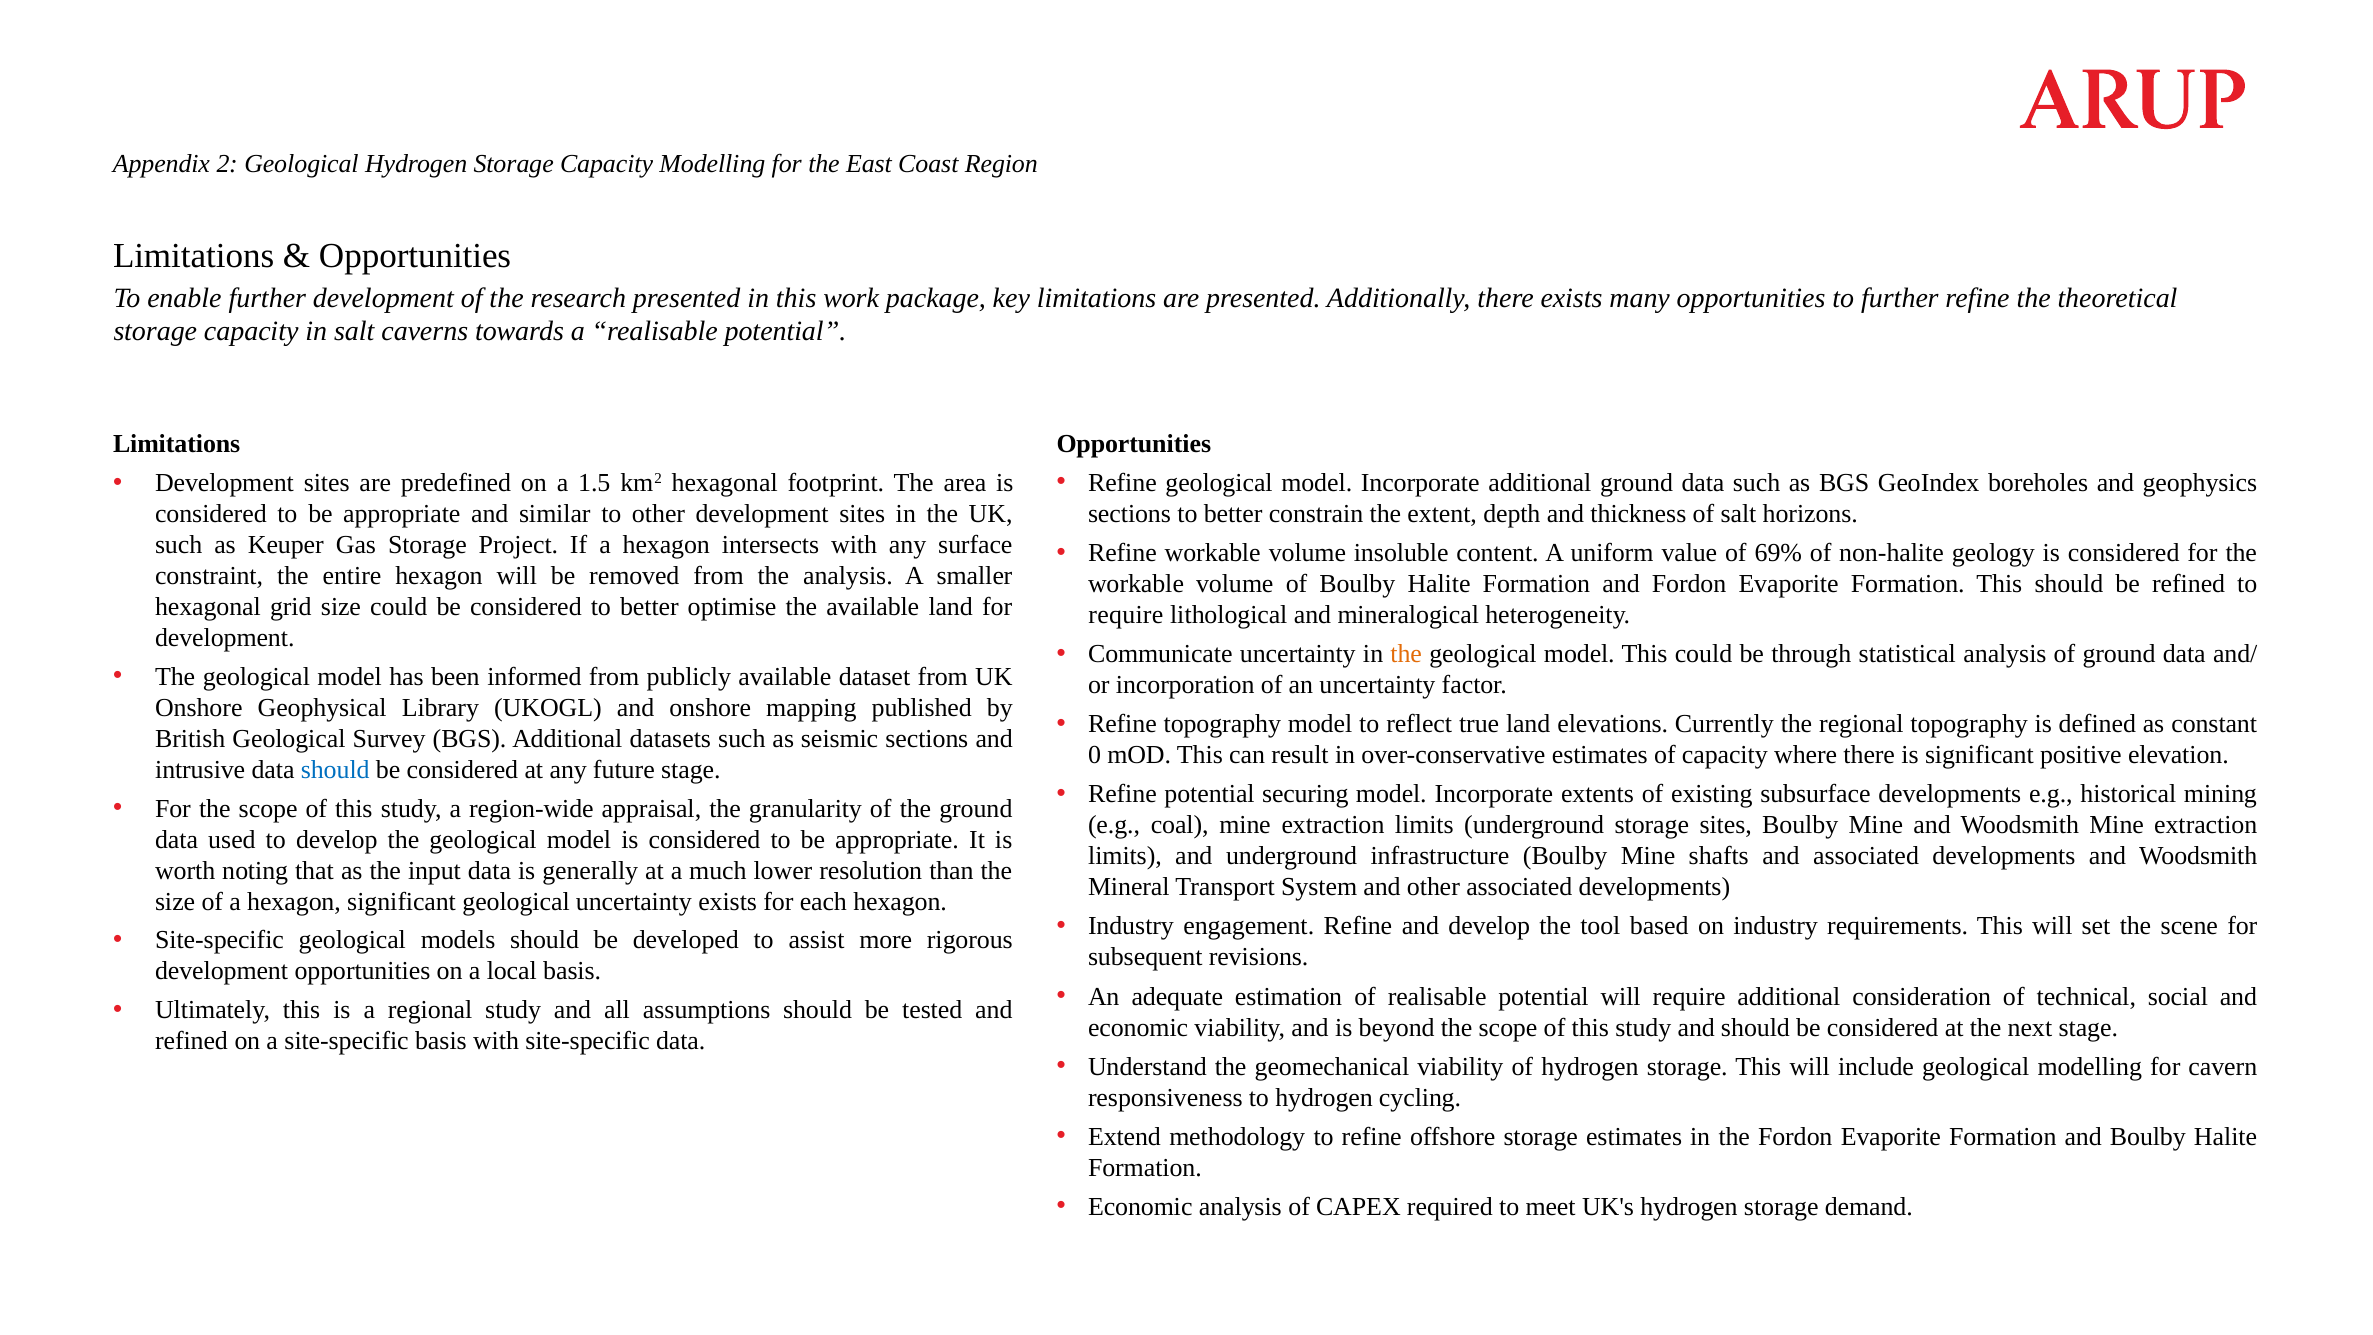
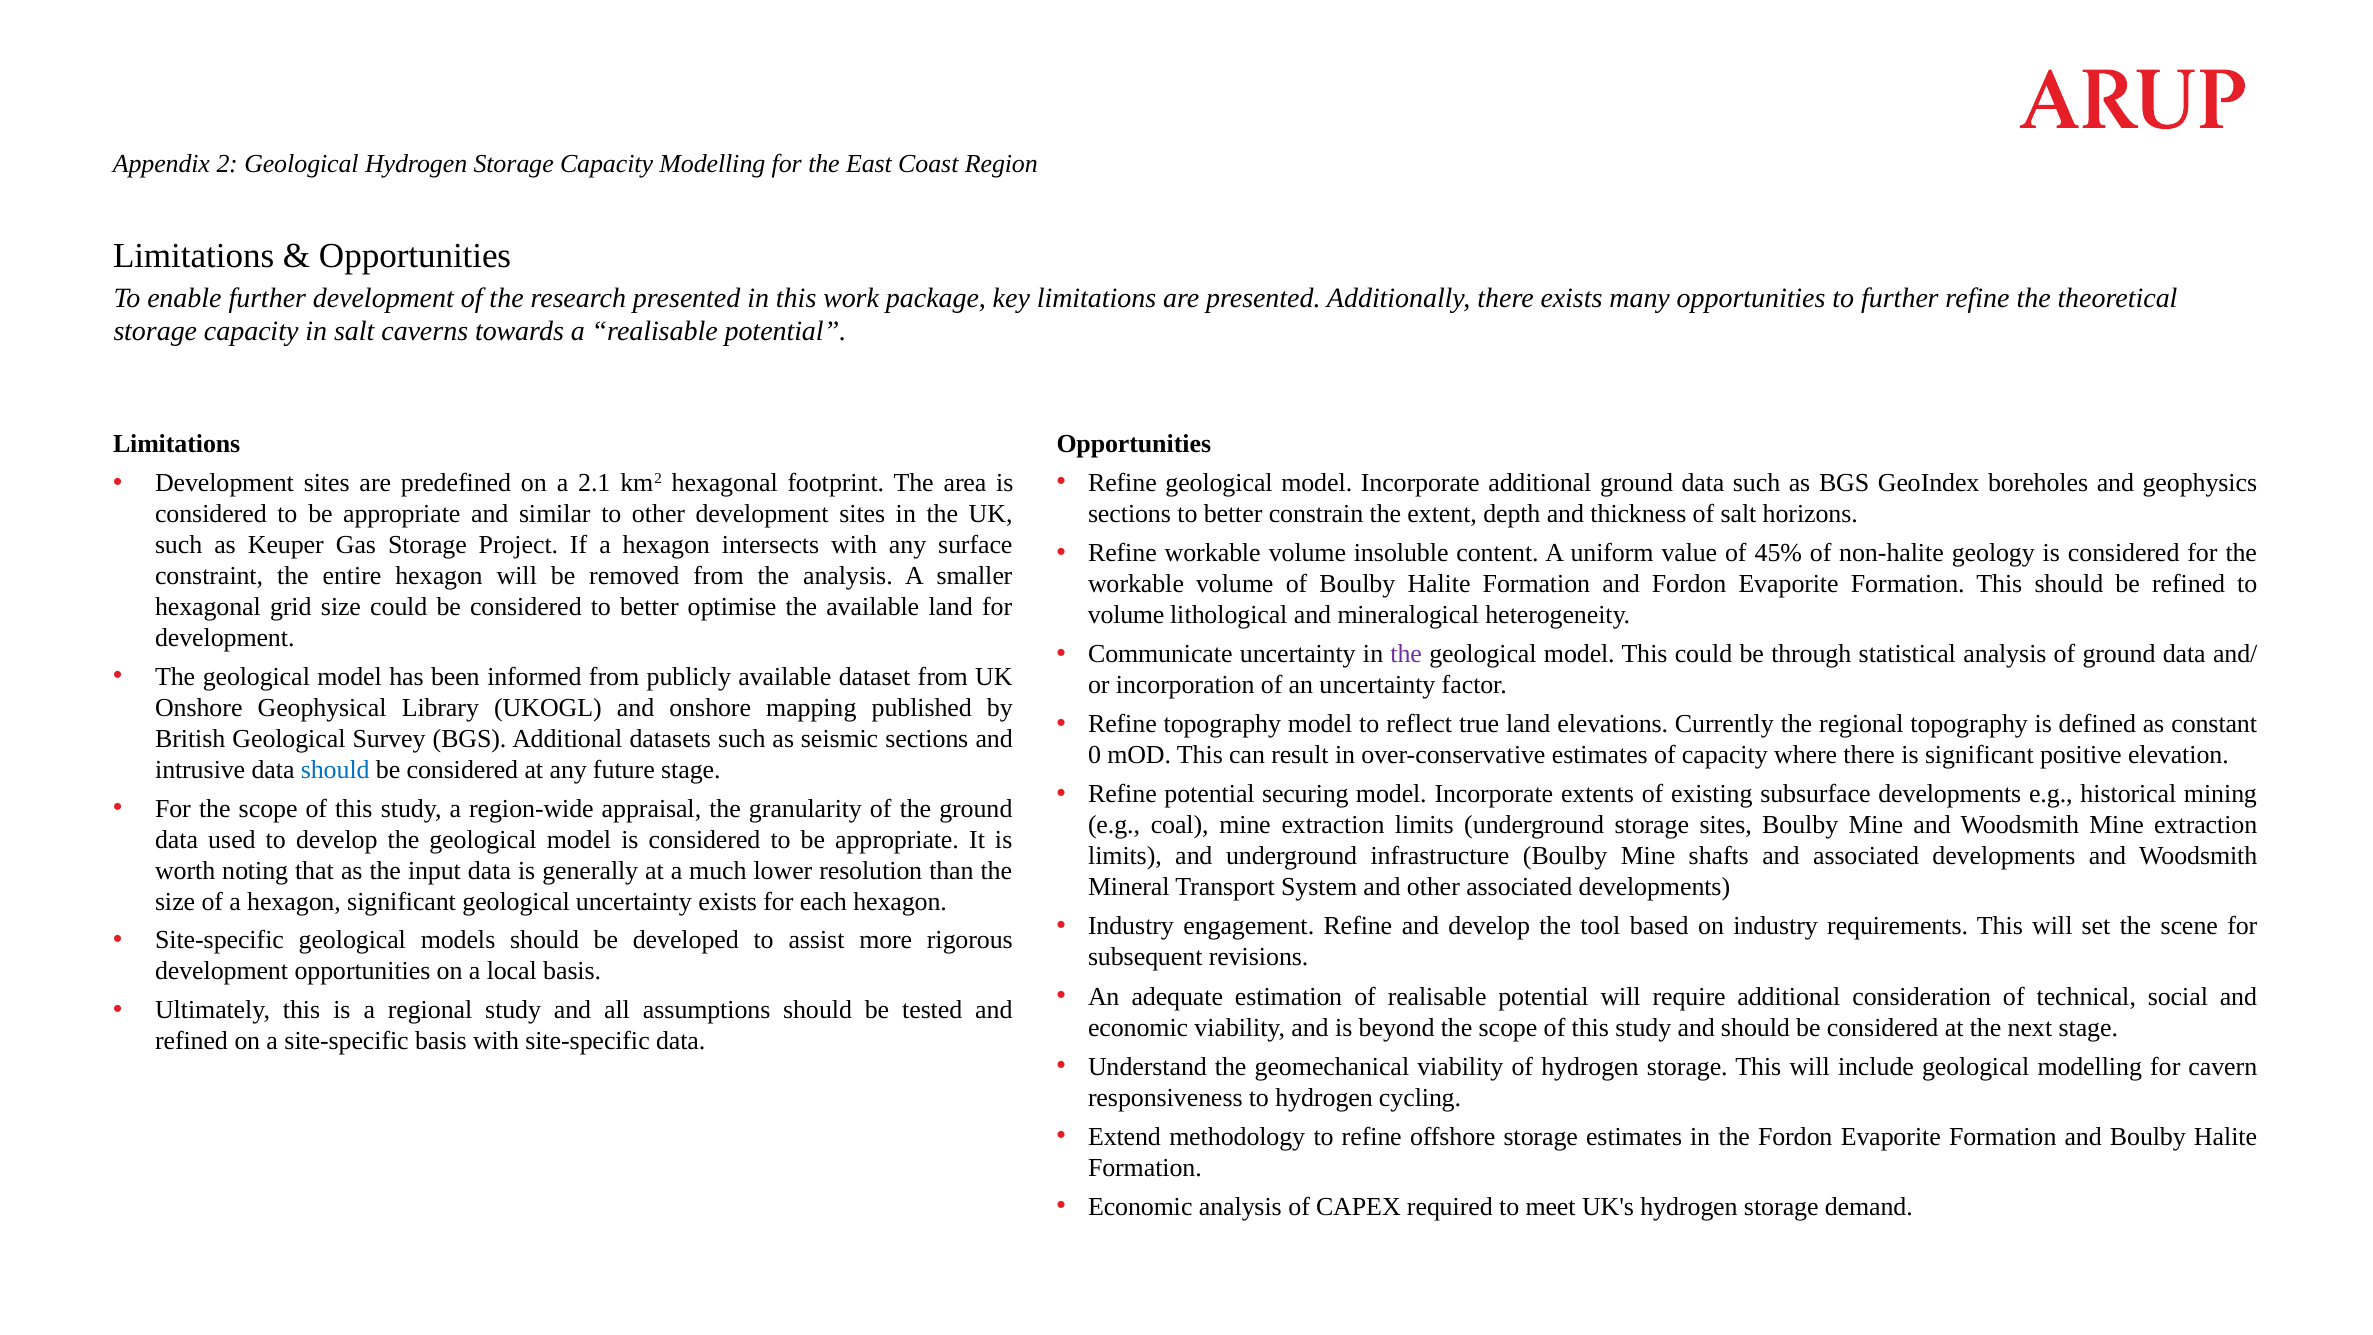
1.5: 1.5 -> 2.1
69%: 69% -> 45%
require at (1126, 615): require -> volume
the at (1406, 654) colour: orange -> purple
